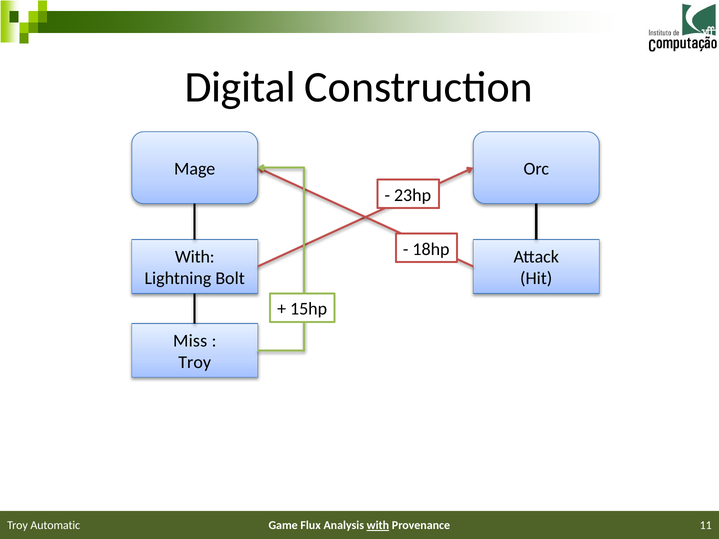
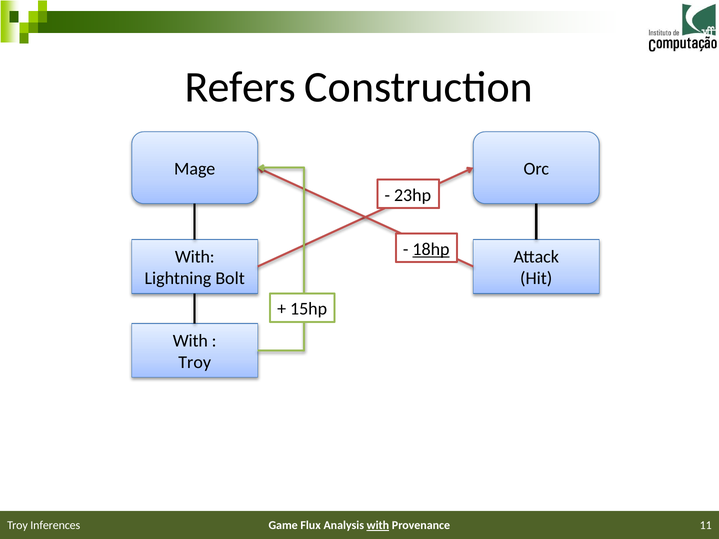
Digital: Digital -> Refers
18hp underline: none -> present
Miss at (190, 341): Miss -> With
Automatic: Automatic -> Inferences
